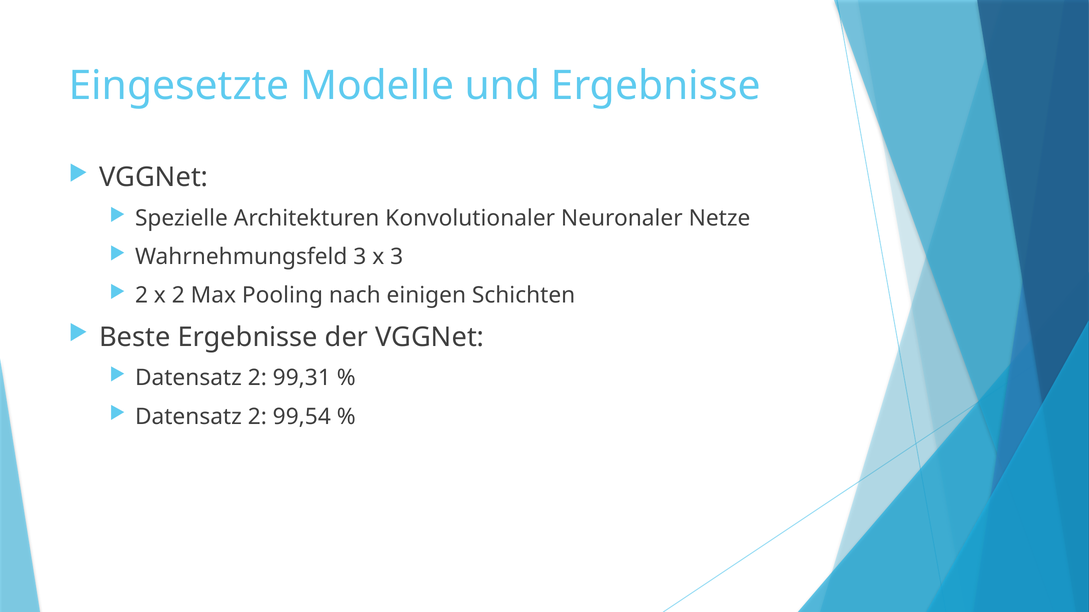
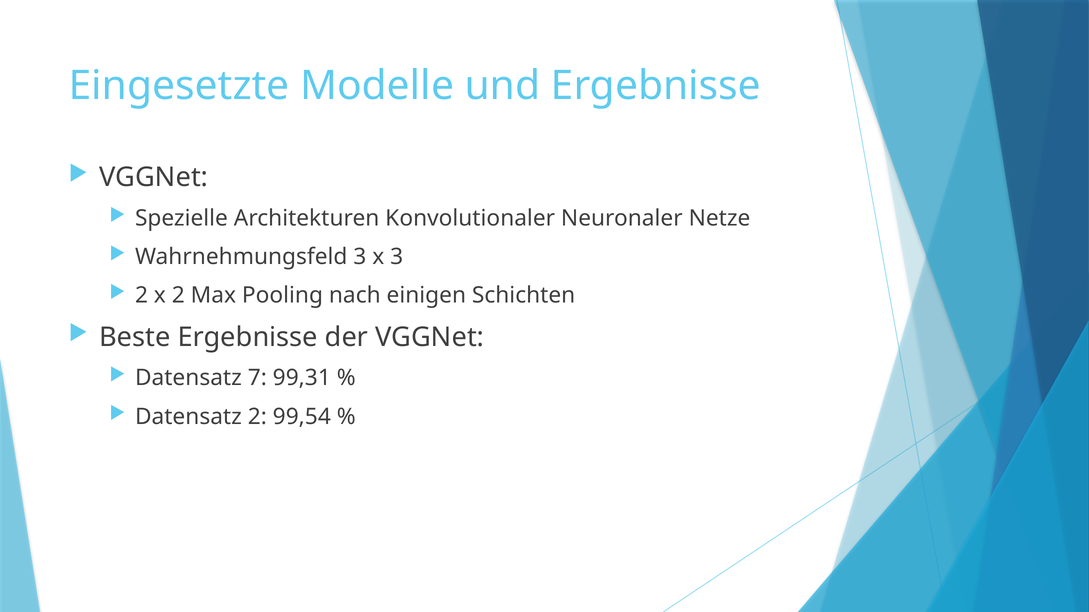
2 at (257, 378): 2 -> 7
